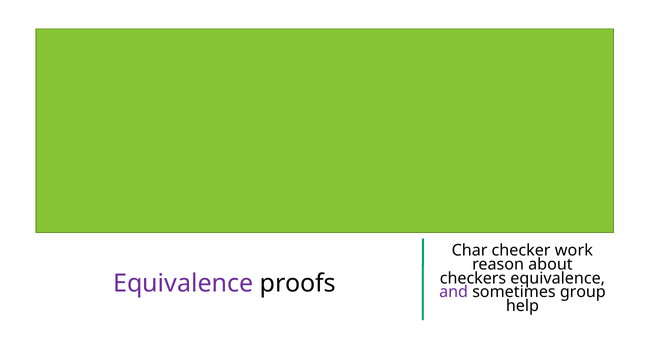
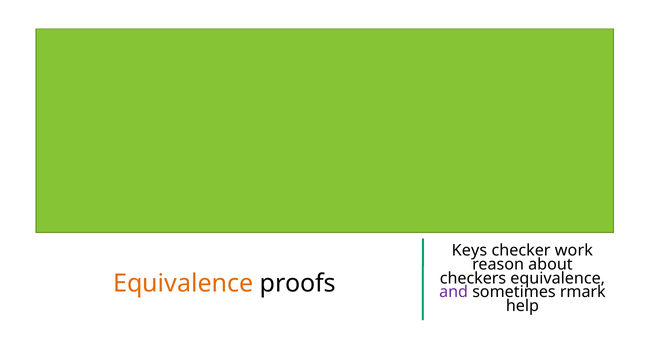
Char: Char -> Keys
Equivalence at (183, 283) colour: purple -> orange
group: group -> rmark
